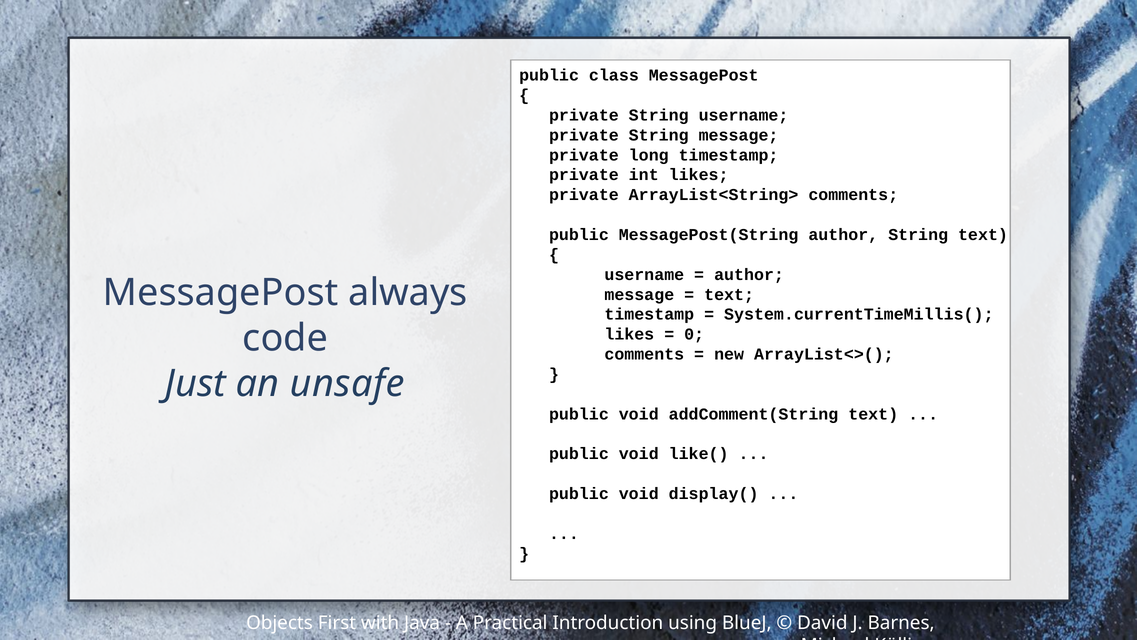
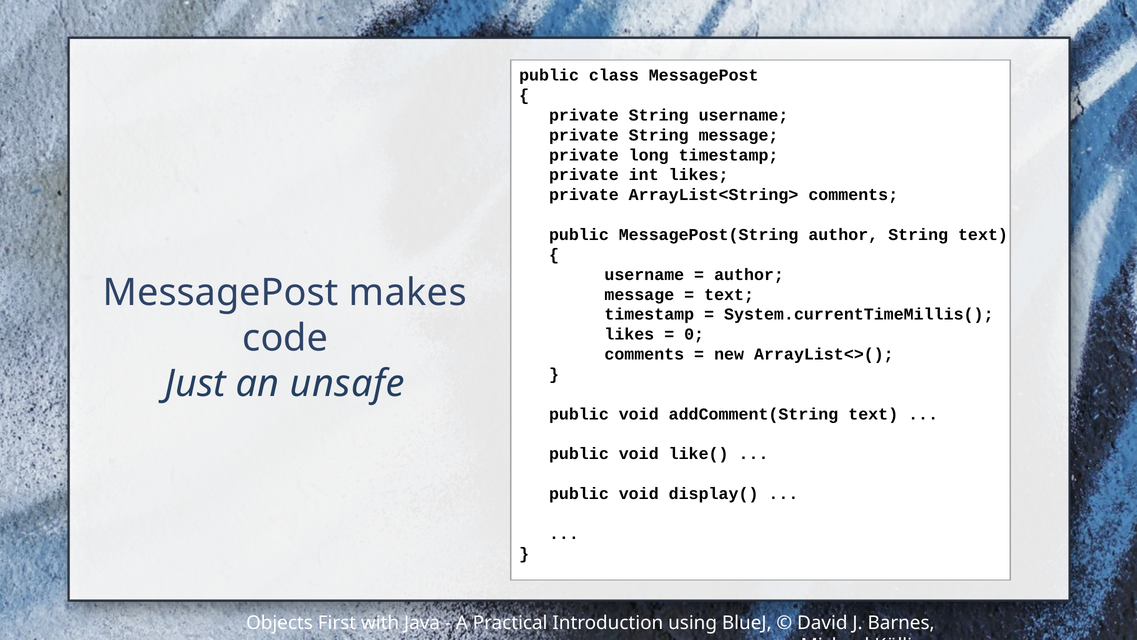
always: always -> makes
